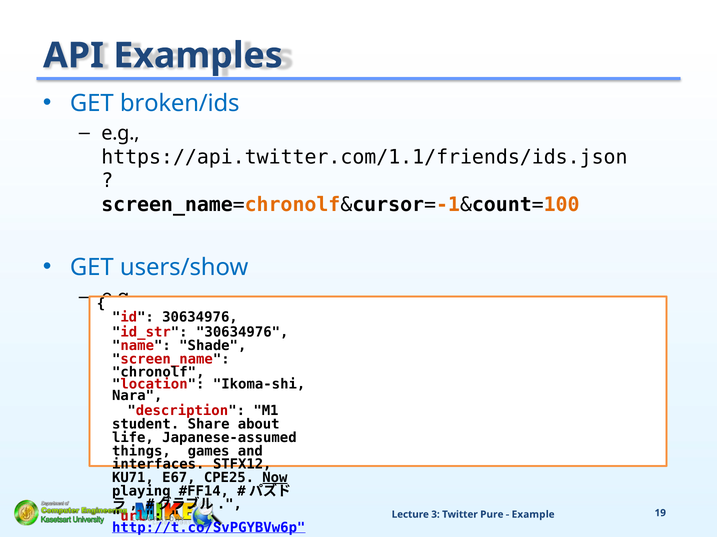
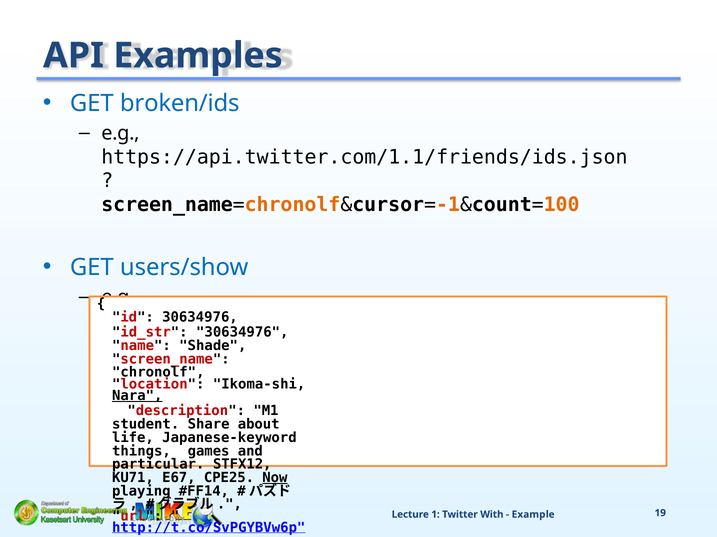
Nara underline: none -> present
Japanese-assumed: Japanese-assumed -> Japanese-keyword
interfaces: interfaces -> particular
3: 3 -> 1
Pure: Pure -> With
